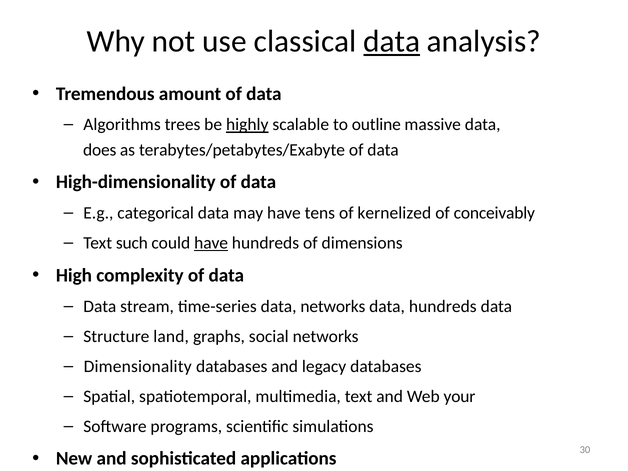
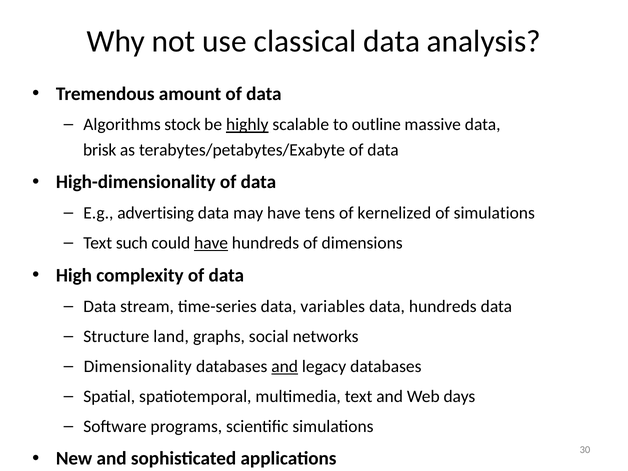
data at (392, 41) underline: present -> none
trees: trees -> stock
does: does -> brisk
categorical: categorical -> advertising
of conceivably: conceivably -> simulations
data networks: networks -> variables
and at (285, 366) underline: none -> present
your: your -> days
